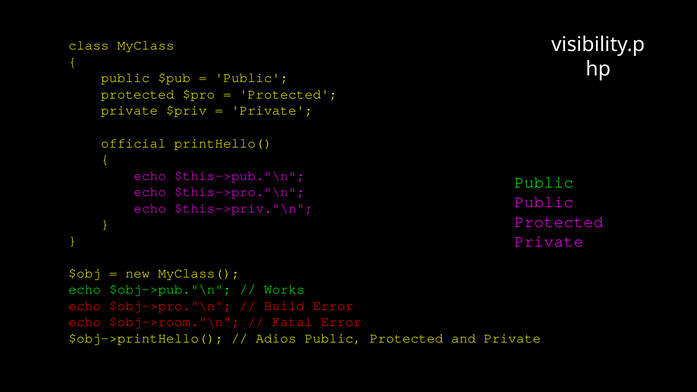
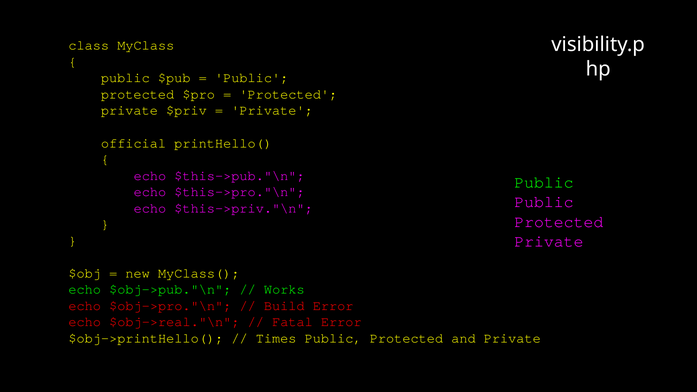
$obj->room."\n: $obj->room."\n -> $obj->real."\n
Adios: Adios -> Times
